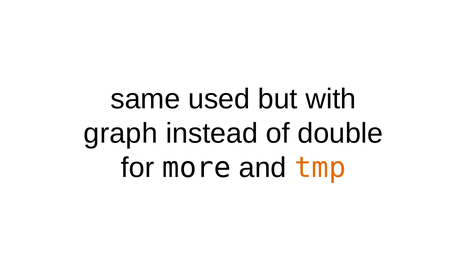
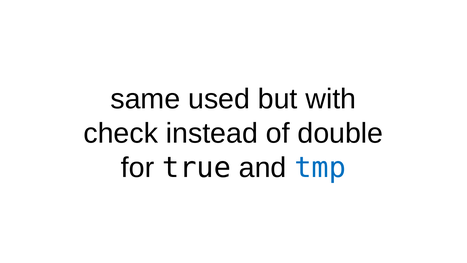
graph: graph -> check
more: more -> true
tmp colour: orange -> blue
